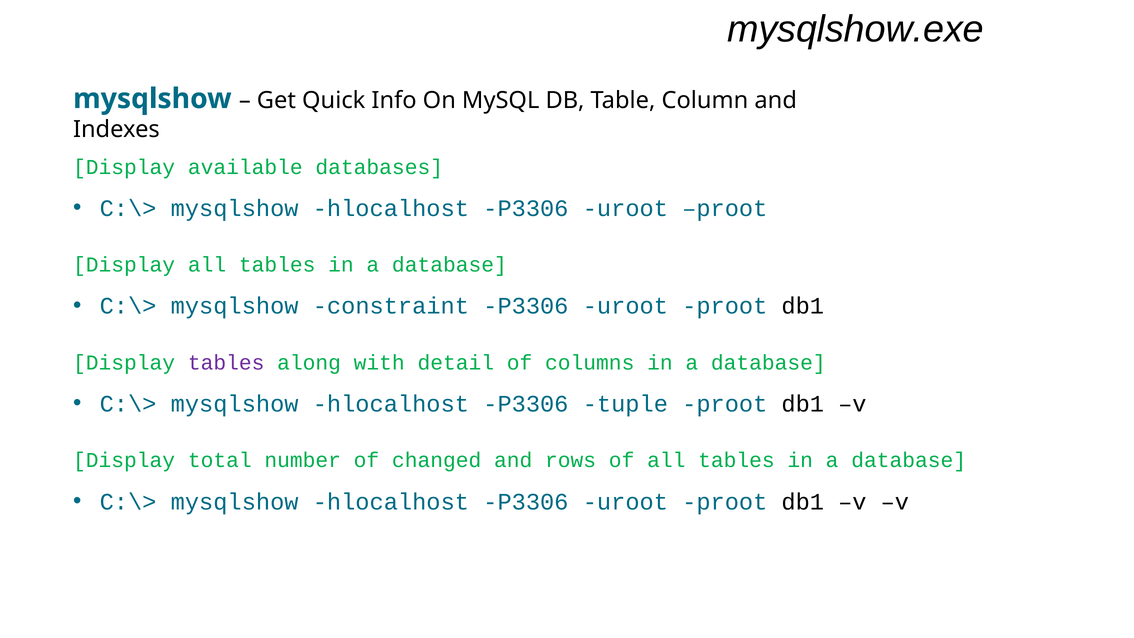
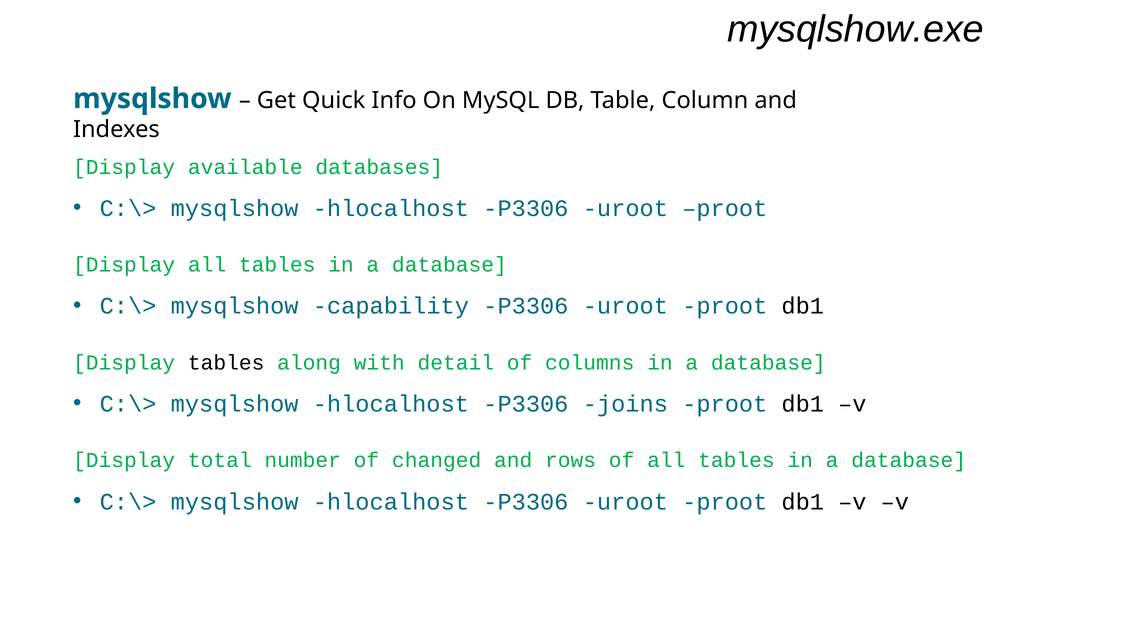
constraint: constraint -> capability
tables at (226, 363) colour: purple -> black
tuple: tuple -> joins
